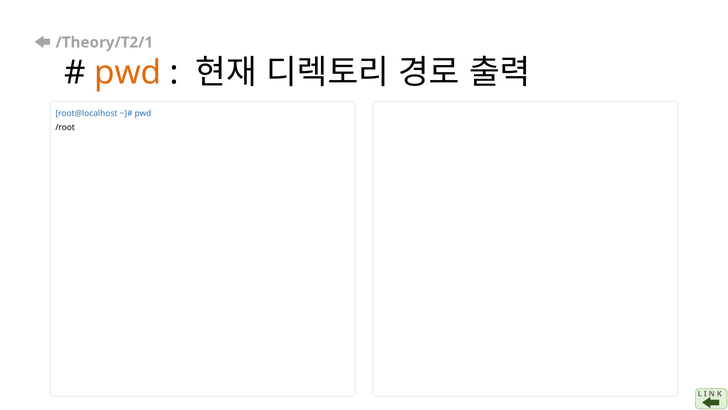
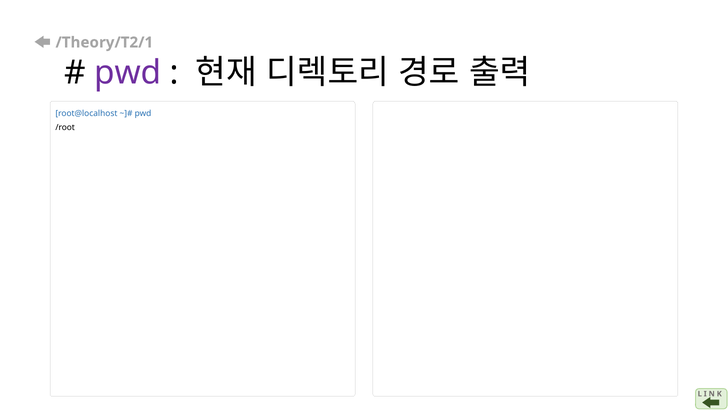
pwd at (128, 73) colour: orange -> purple
